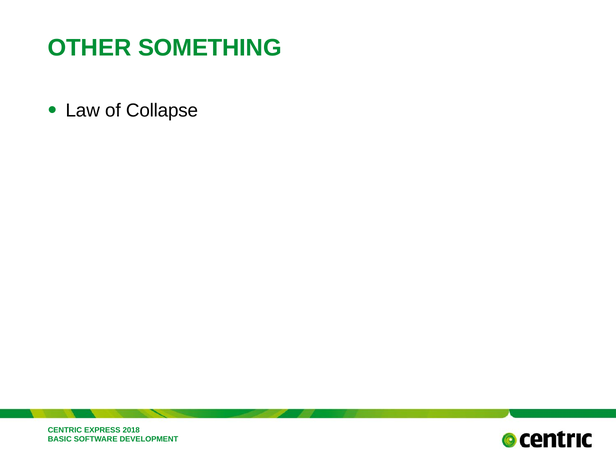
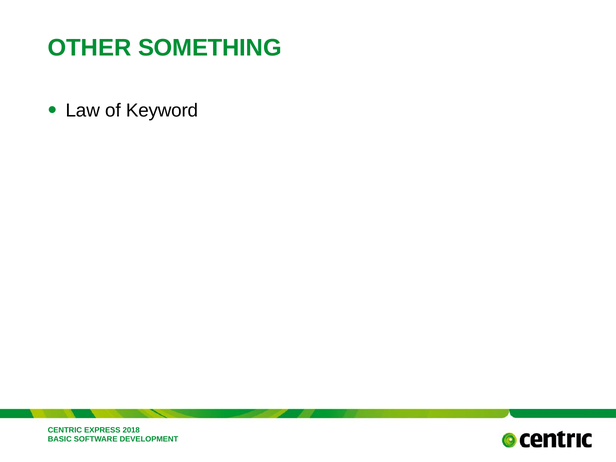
Collapse: Collapse -> Keyword
